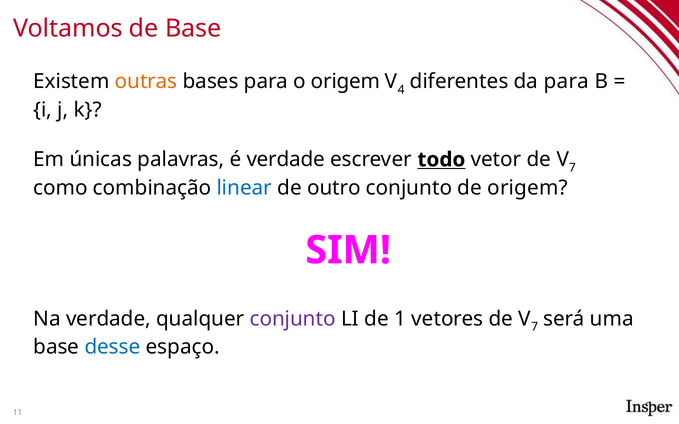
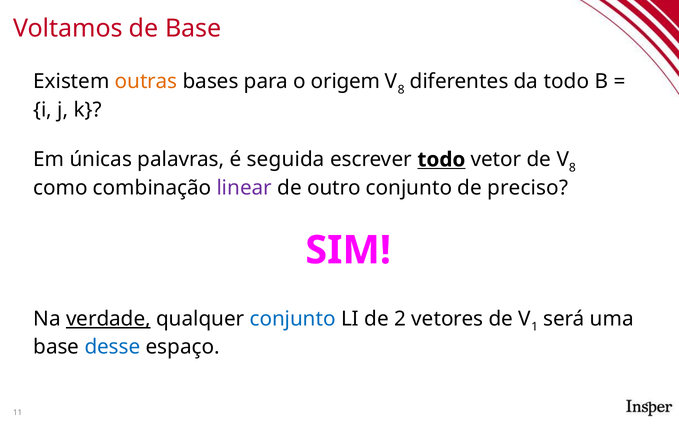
4 at (401, 90): 4 -> 8
da para: para -> todo
é verdade: verdade -> seguida
7 at (572, 168): 7 -> 8
linear colour: blue -> purple
de origem: origem -> preciso
verdade at (108, 319) underline: none -> present
conjunto at (293, 319) colour: purple -> blue
1: 1 -> 2
7 at (535, 327): 7 -> 1
